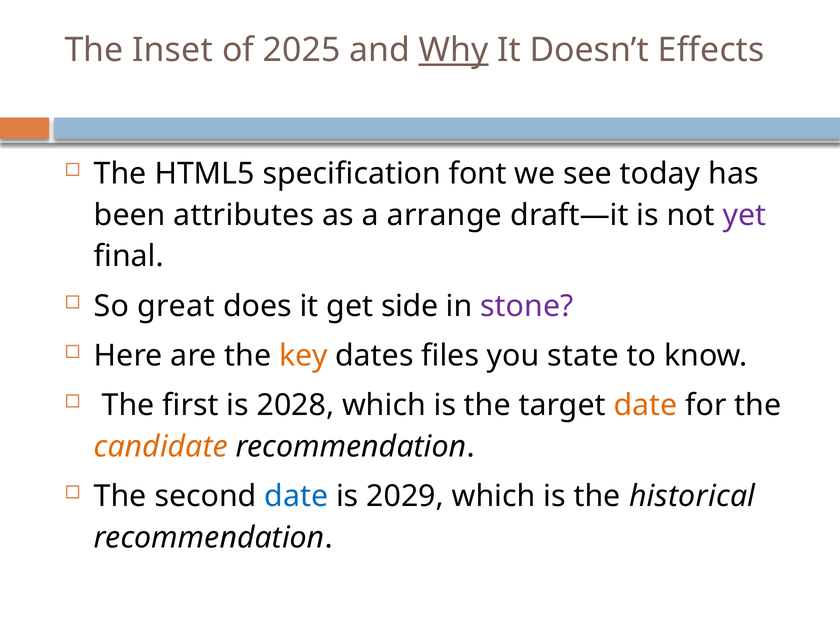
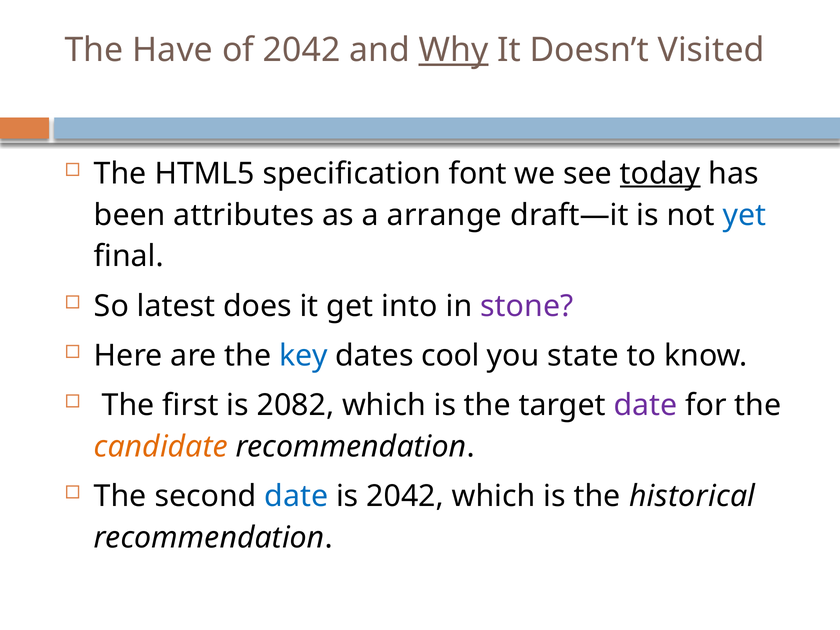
Inset: Inset -> Have
of 2025: 2025 -> 2042
Effects: Effects -> Visited
today underline: none -> present
yet colour: purple -> blue
great: great -> latest
side: side -> into
key colour: orange -> blue
files: files -> cool
2028: 2028 -> 2082
date at (645, 405) colour: orange -> purple
is 2029: 2029 -> 2042
